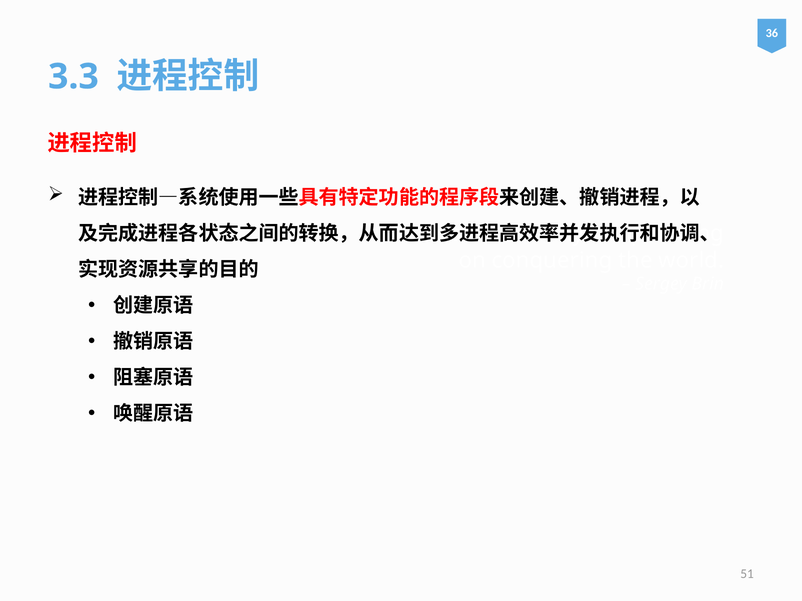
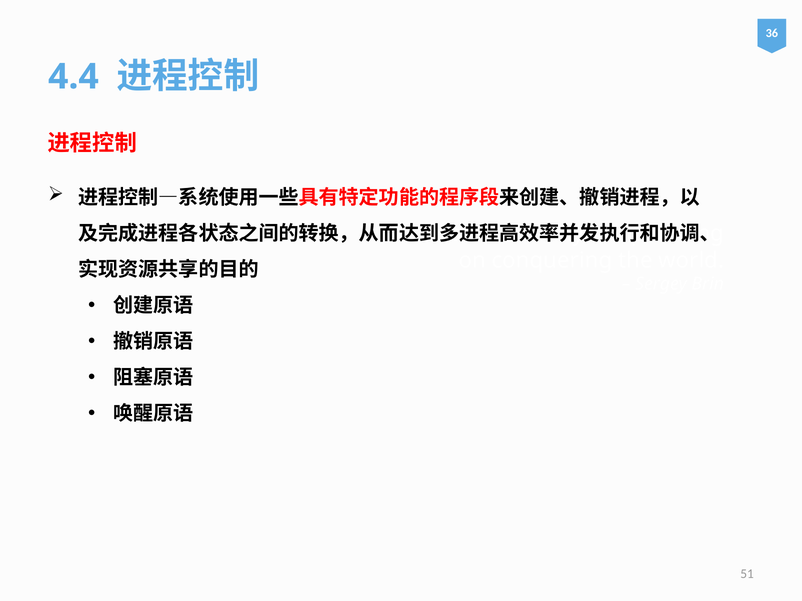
3.3: 3.3 -> 4.4
